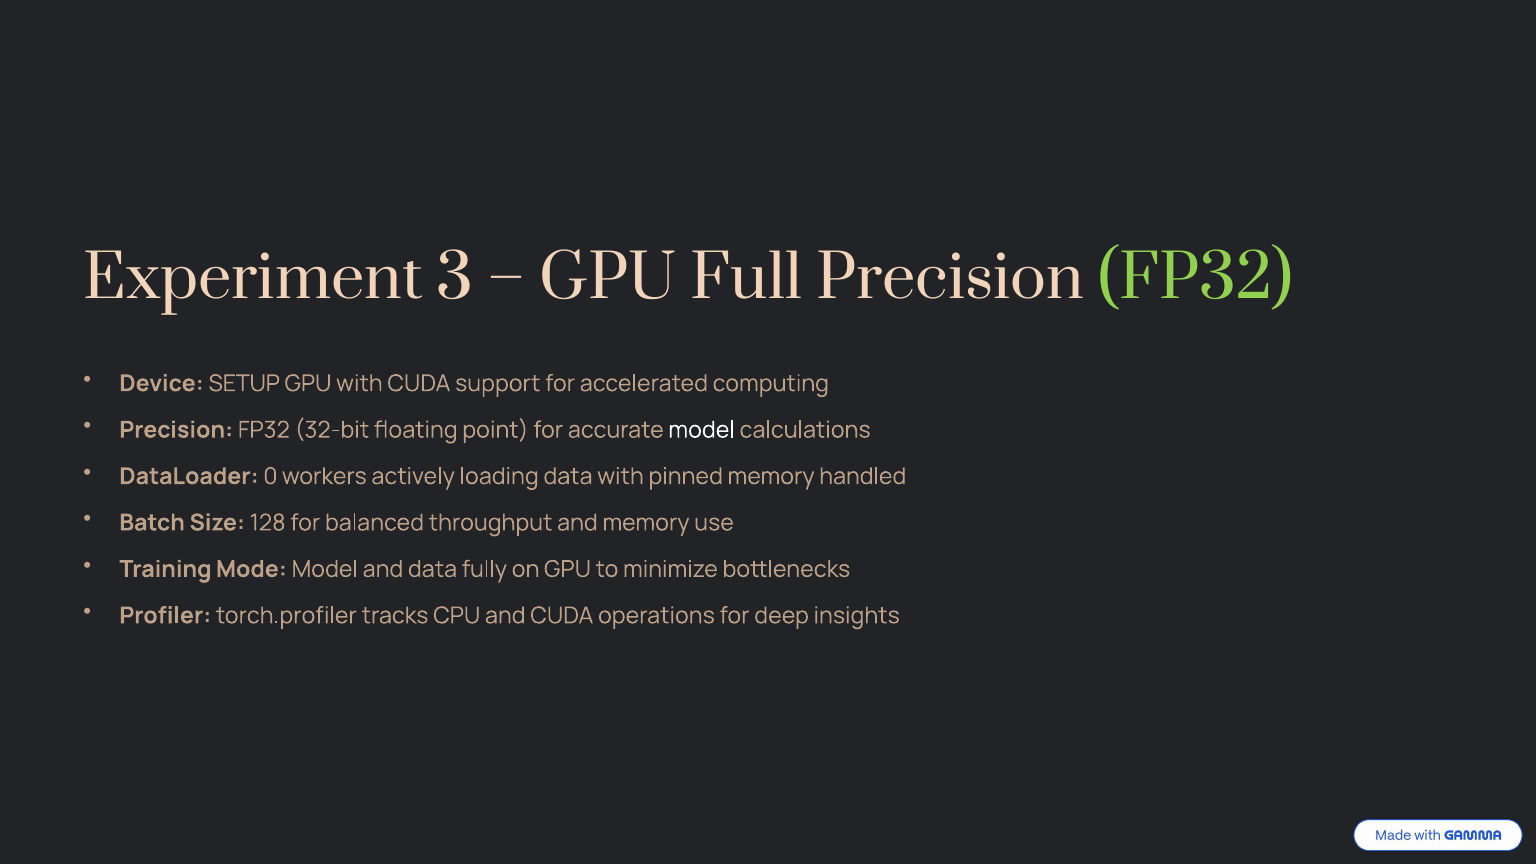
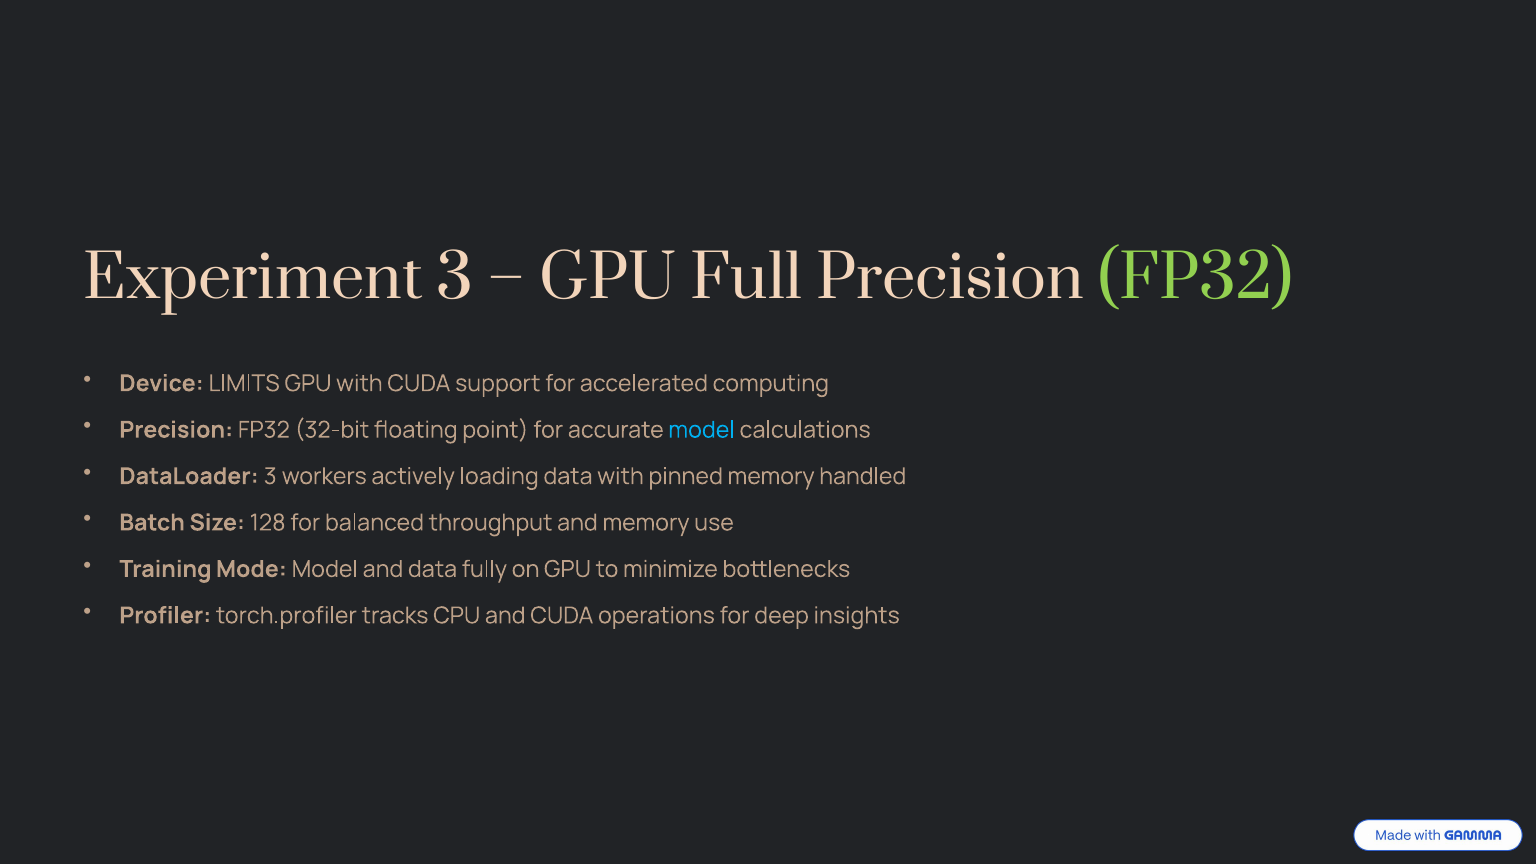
SETUP: SETUP -> LIMITS
model at (702, 430) colour: white -> light blue
DataLoader 0: 0 -> 3
